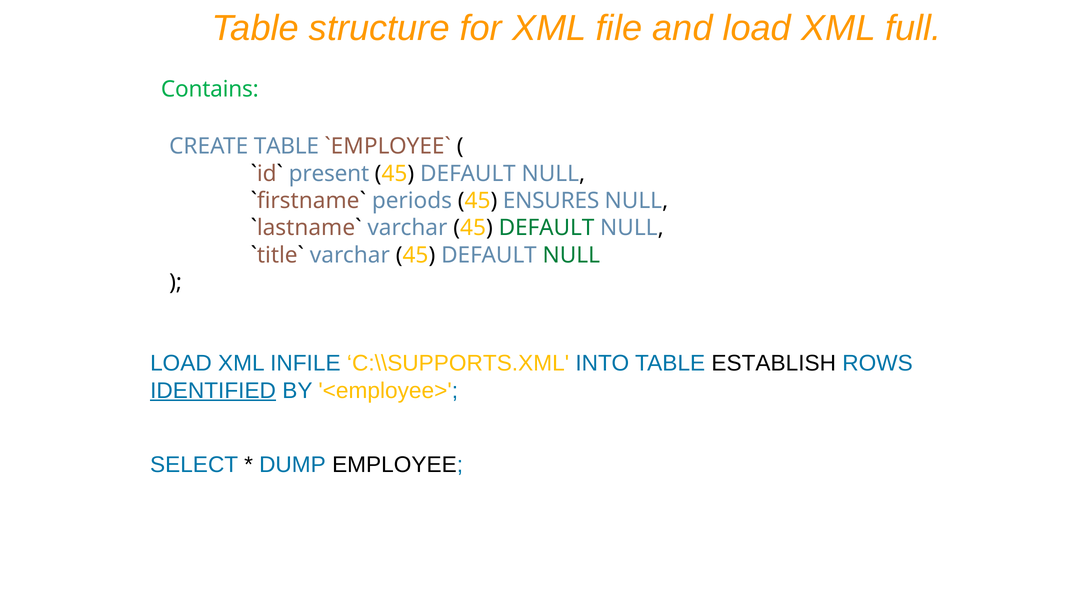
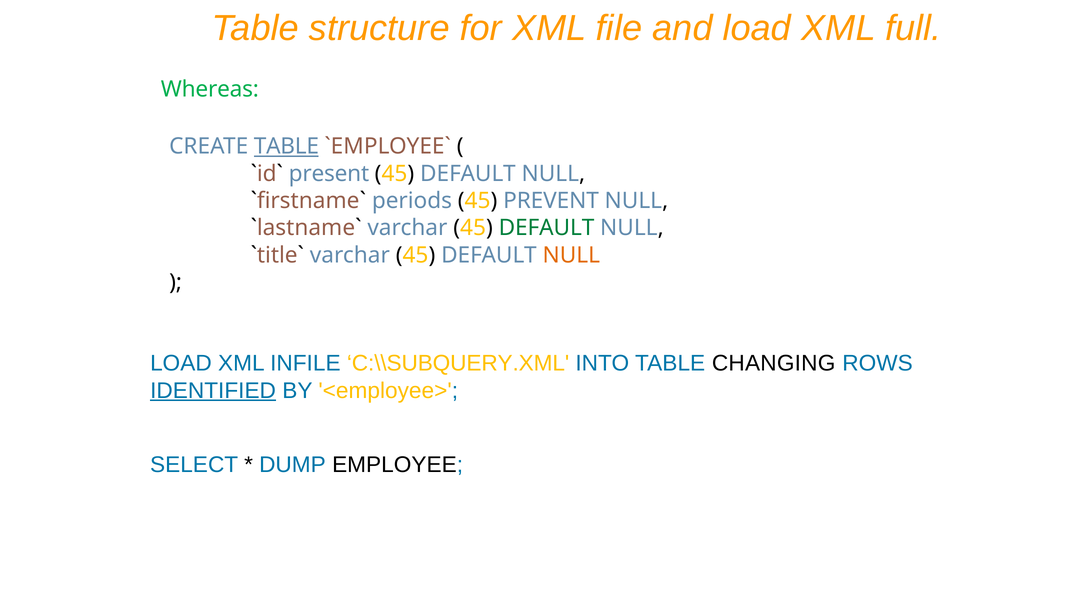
Contains: Contains -> Whereas
TABLE at (286, 146) underline: none -> present
ENSURES: ENSURES -> PREVENT
NULL at (571, 255) colour: green -> orange
C:\\SUPPORTS.XML: C:\\SUPPORTS.XML -> C:\\SUBQUERY.XML
ESTABLISH: ESTABLISH -> CHANGING
